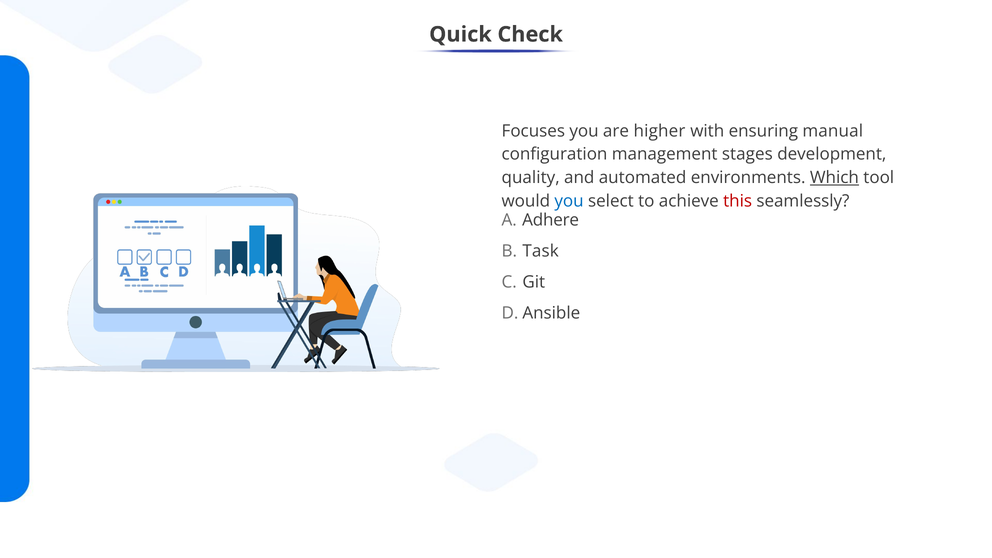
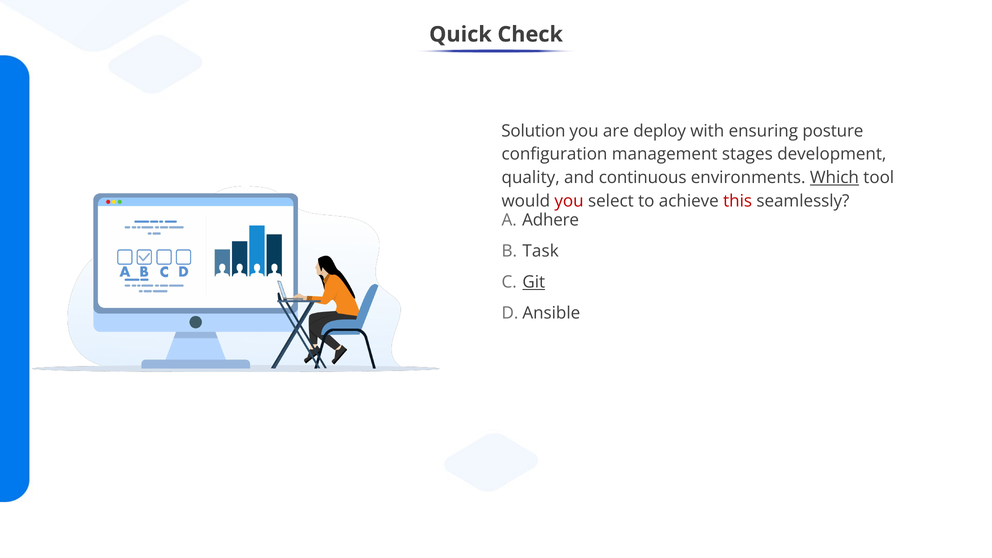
Focuses: Focuses -> Solution
higher: higher -> deploy
manual: manual -> posture
automated: automated -> continuous
you at (569, 201) colour: blue -> red
Git underline: none -> present
